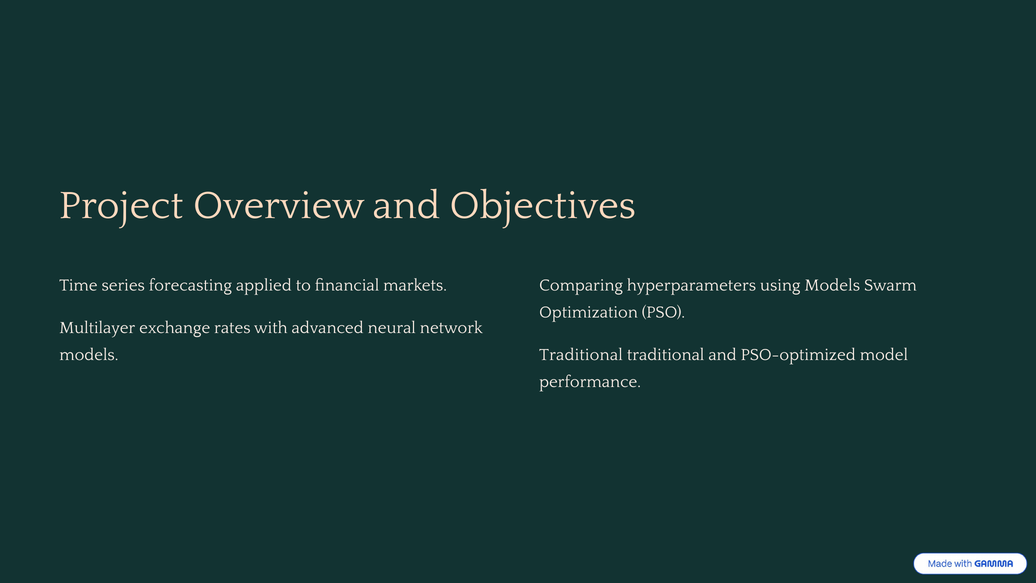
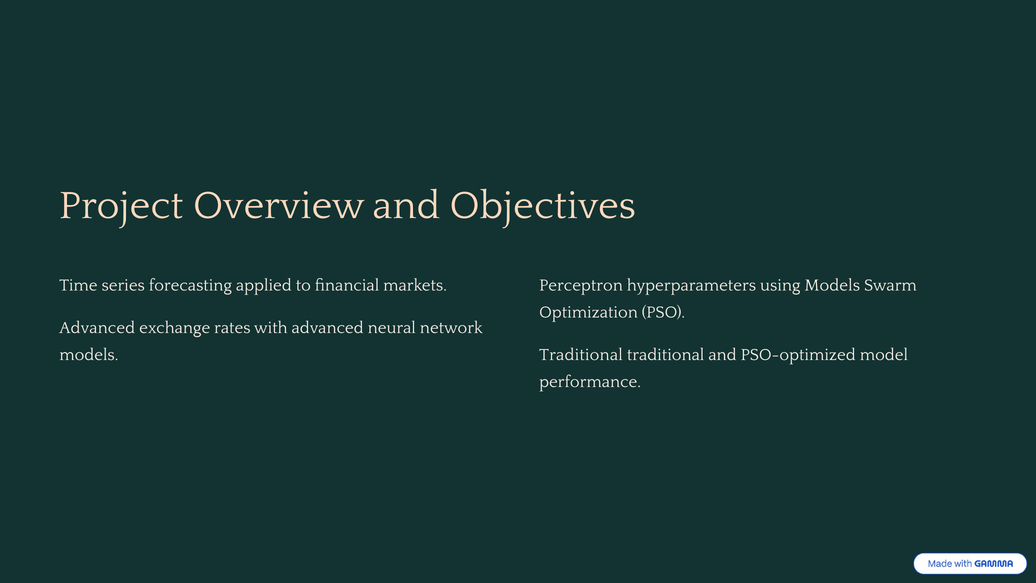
Comparing: Comparing -> Perceptron
Multilayer at (97, 328): Multilayer -> Advanced
